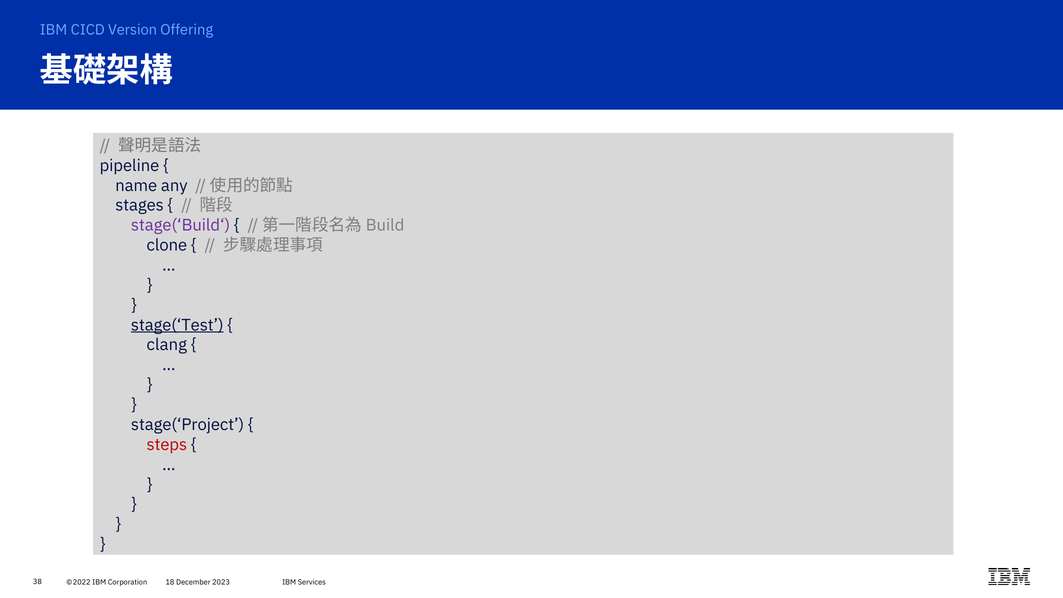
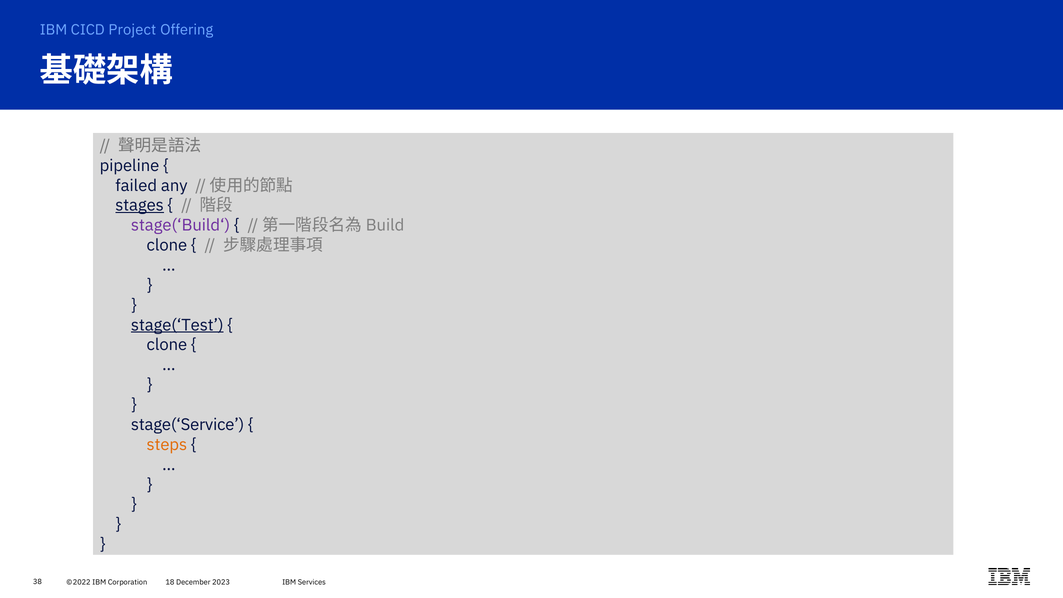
Version: Version -> Project
name: name -> failed
stages underline: none -> present
clang at (167, 345): clang -> clone
stage(‘Project: stage(‘Project -> stage(‘Service
steps colour: red -> orange
